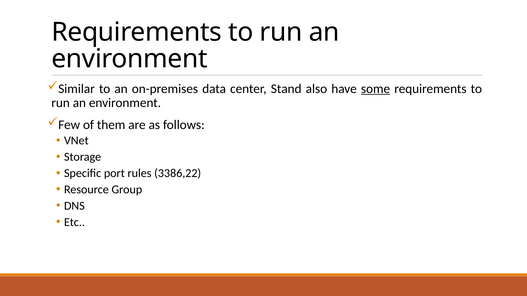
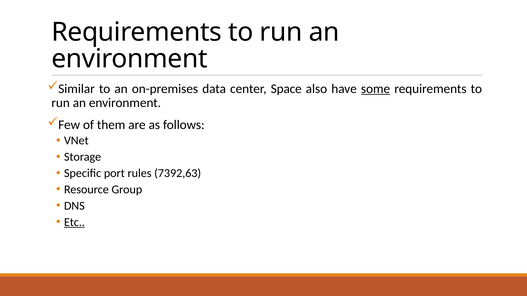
Stand: Stand -> Space
3386,22: 3386,22 -> 7392,63
Etc underline: none -> present
